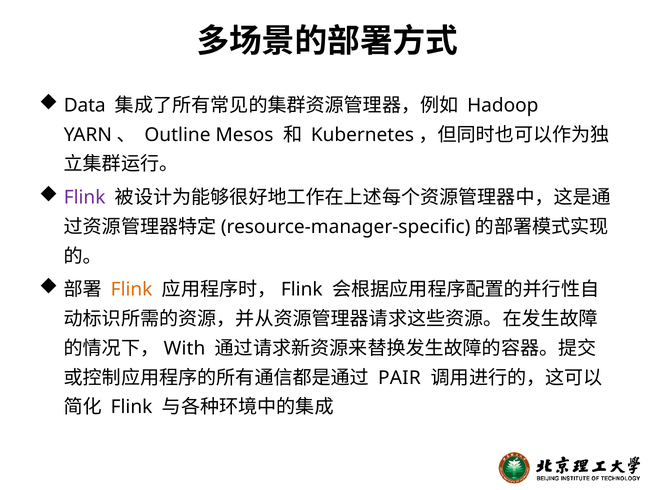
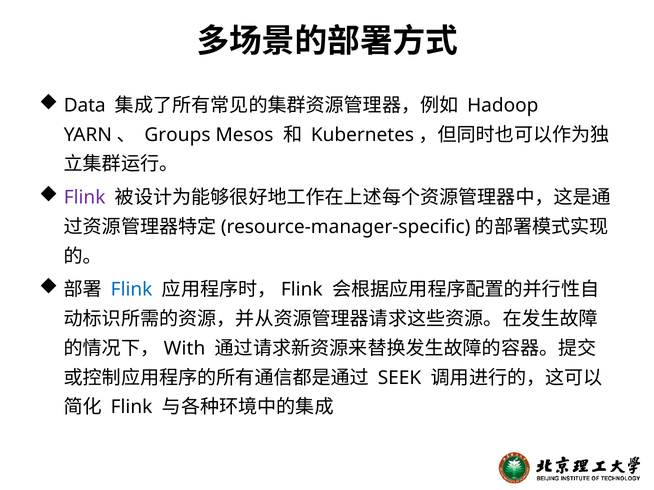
Outline: Outline -> Groups
Flink at (132, 290) colour: orange -> blue
PAIR: PAIR -> SEEK
